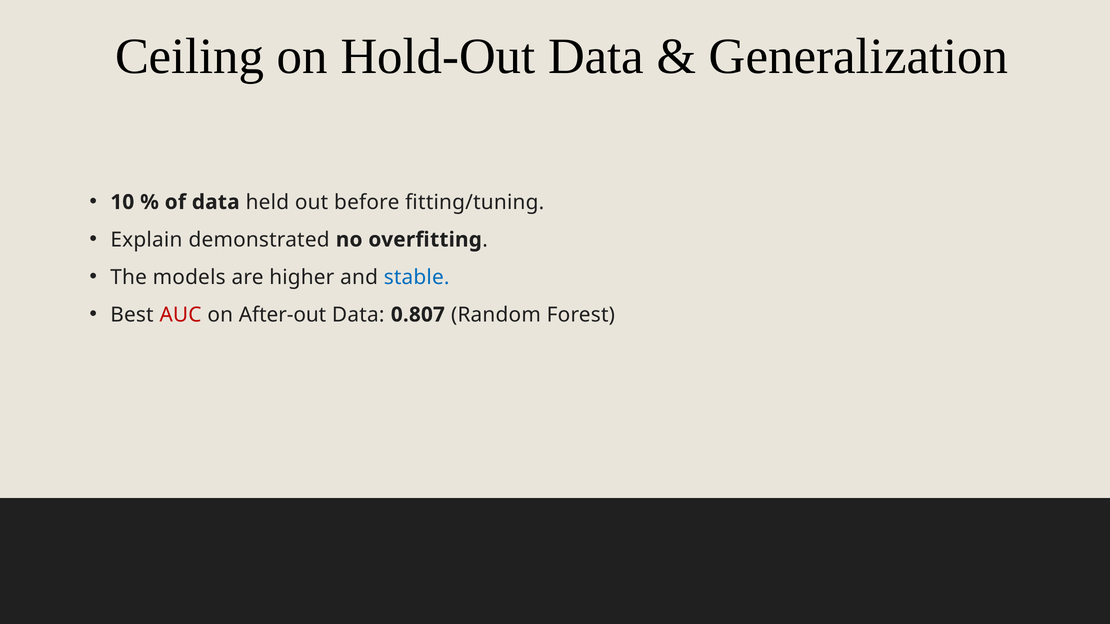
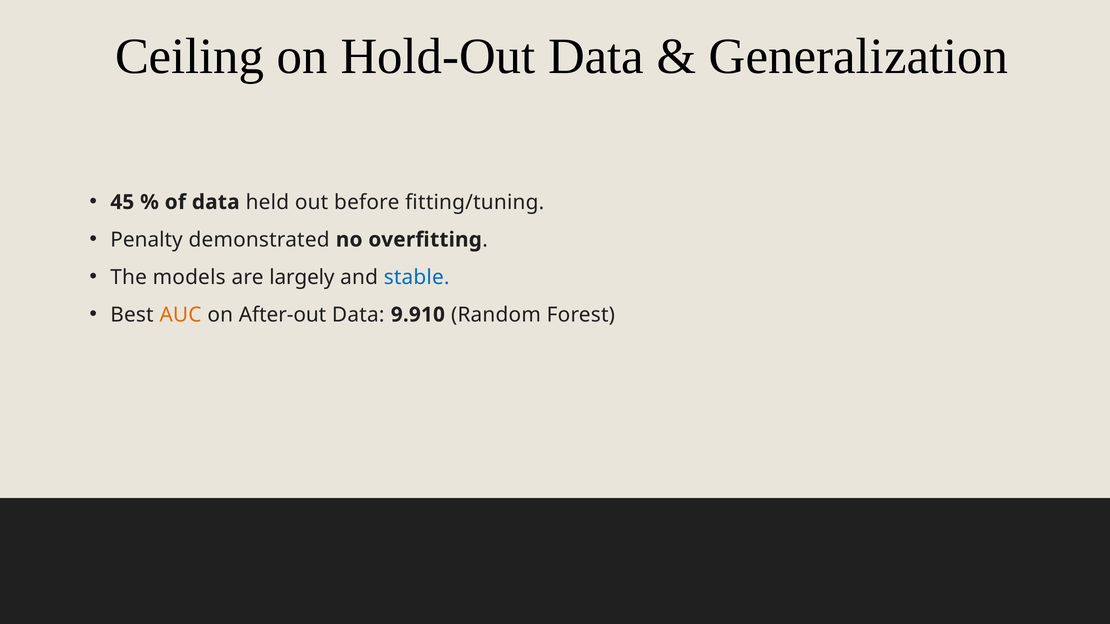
10: 10 -> 45
Explain: Explain -> Penalty
higher: higher -> largely
AUC colour: red -> orange
0.807: 0.807 -> 9.910
